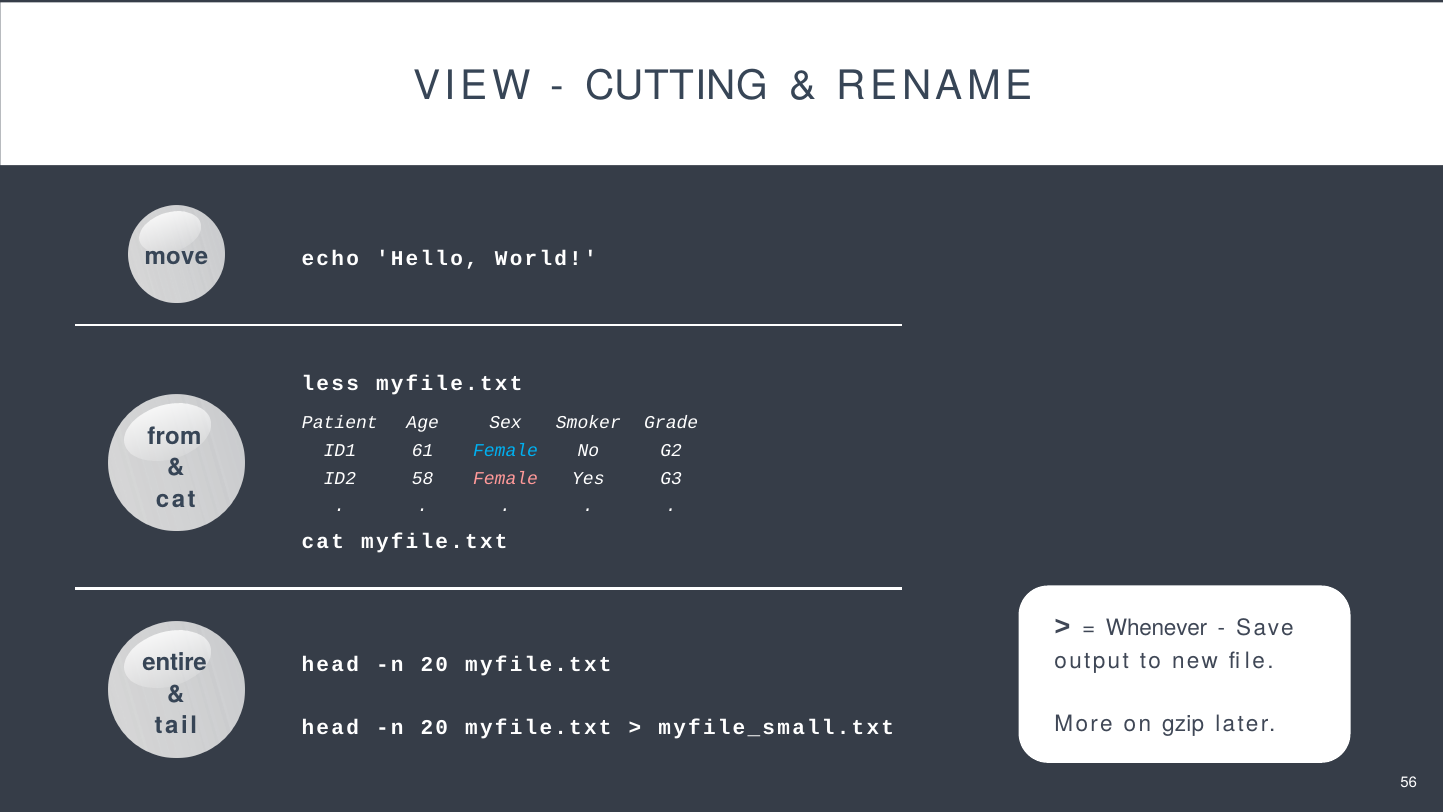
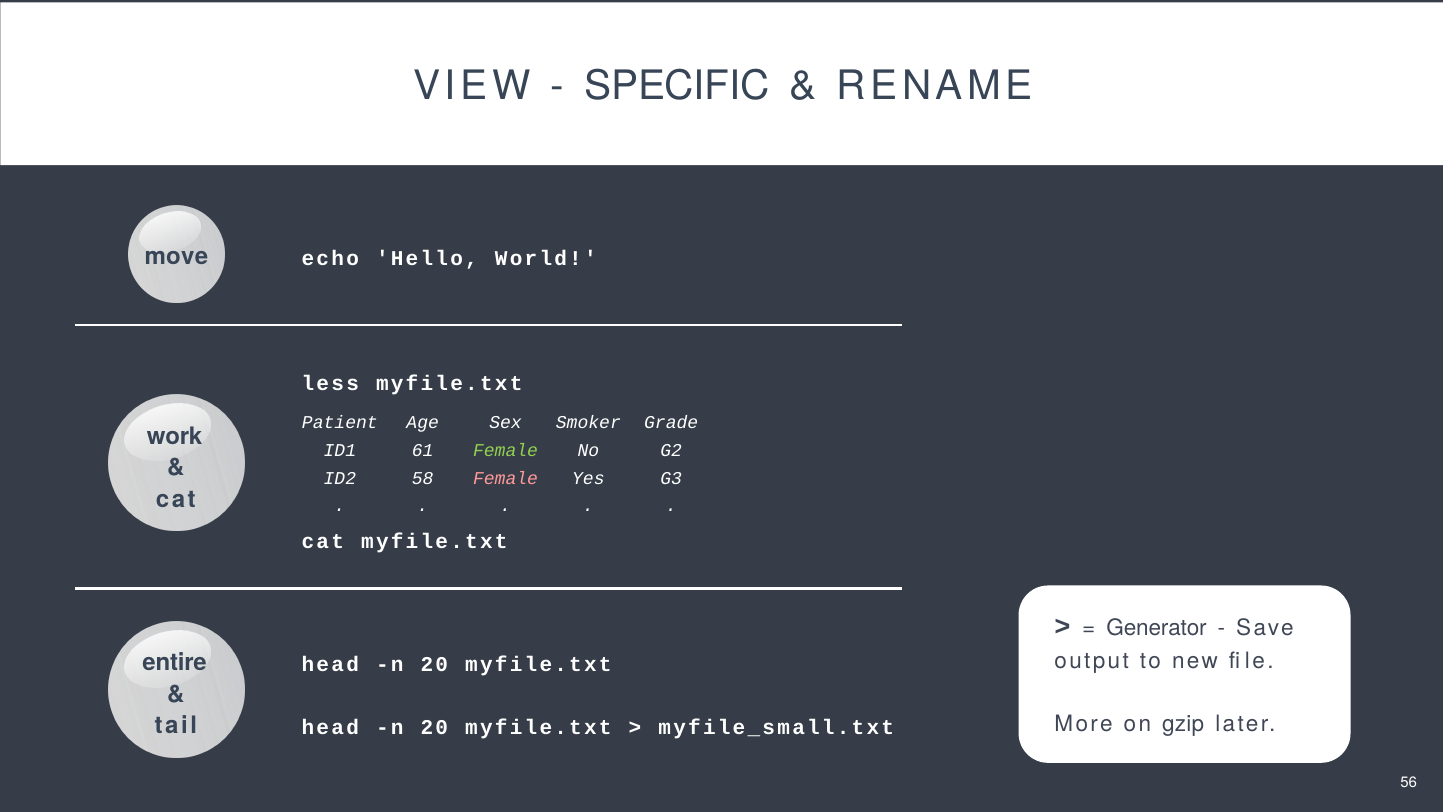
CUTTING: CUTTING -> SPECIFIC
from: from -> work
Female at (506, 451) colour: light blue -> light green
Whenever: Whenever -> Generator
